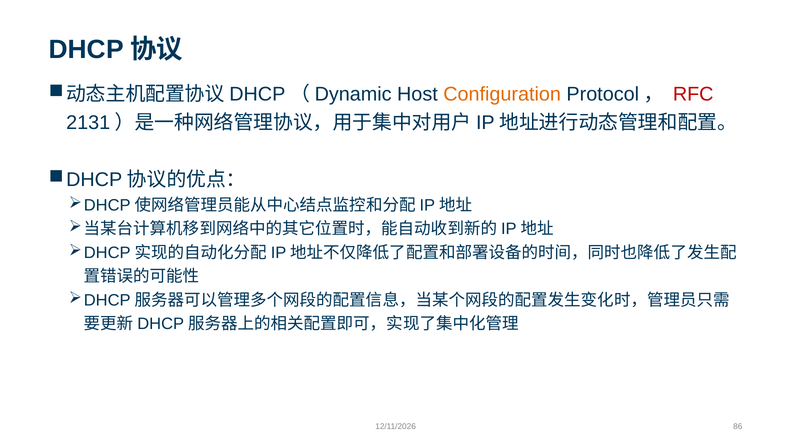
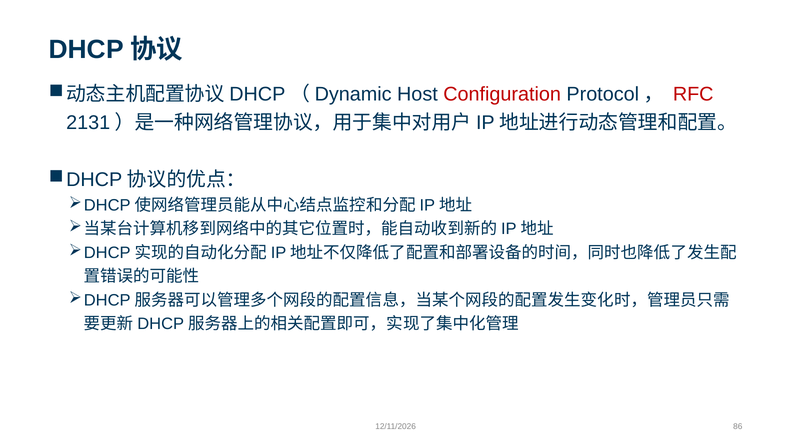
Configuration colour: orange -> red
